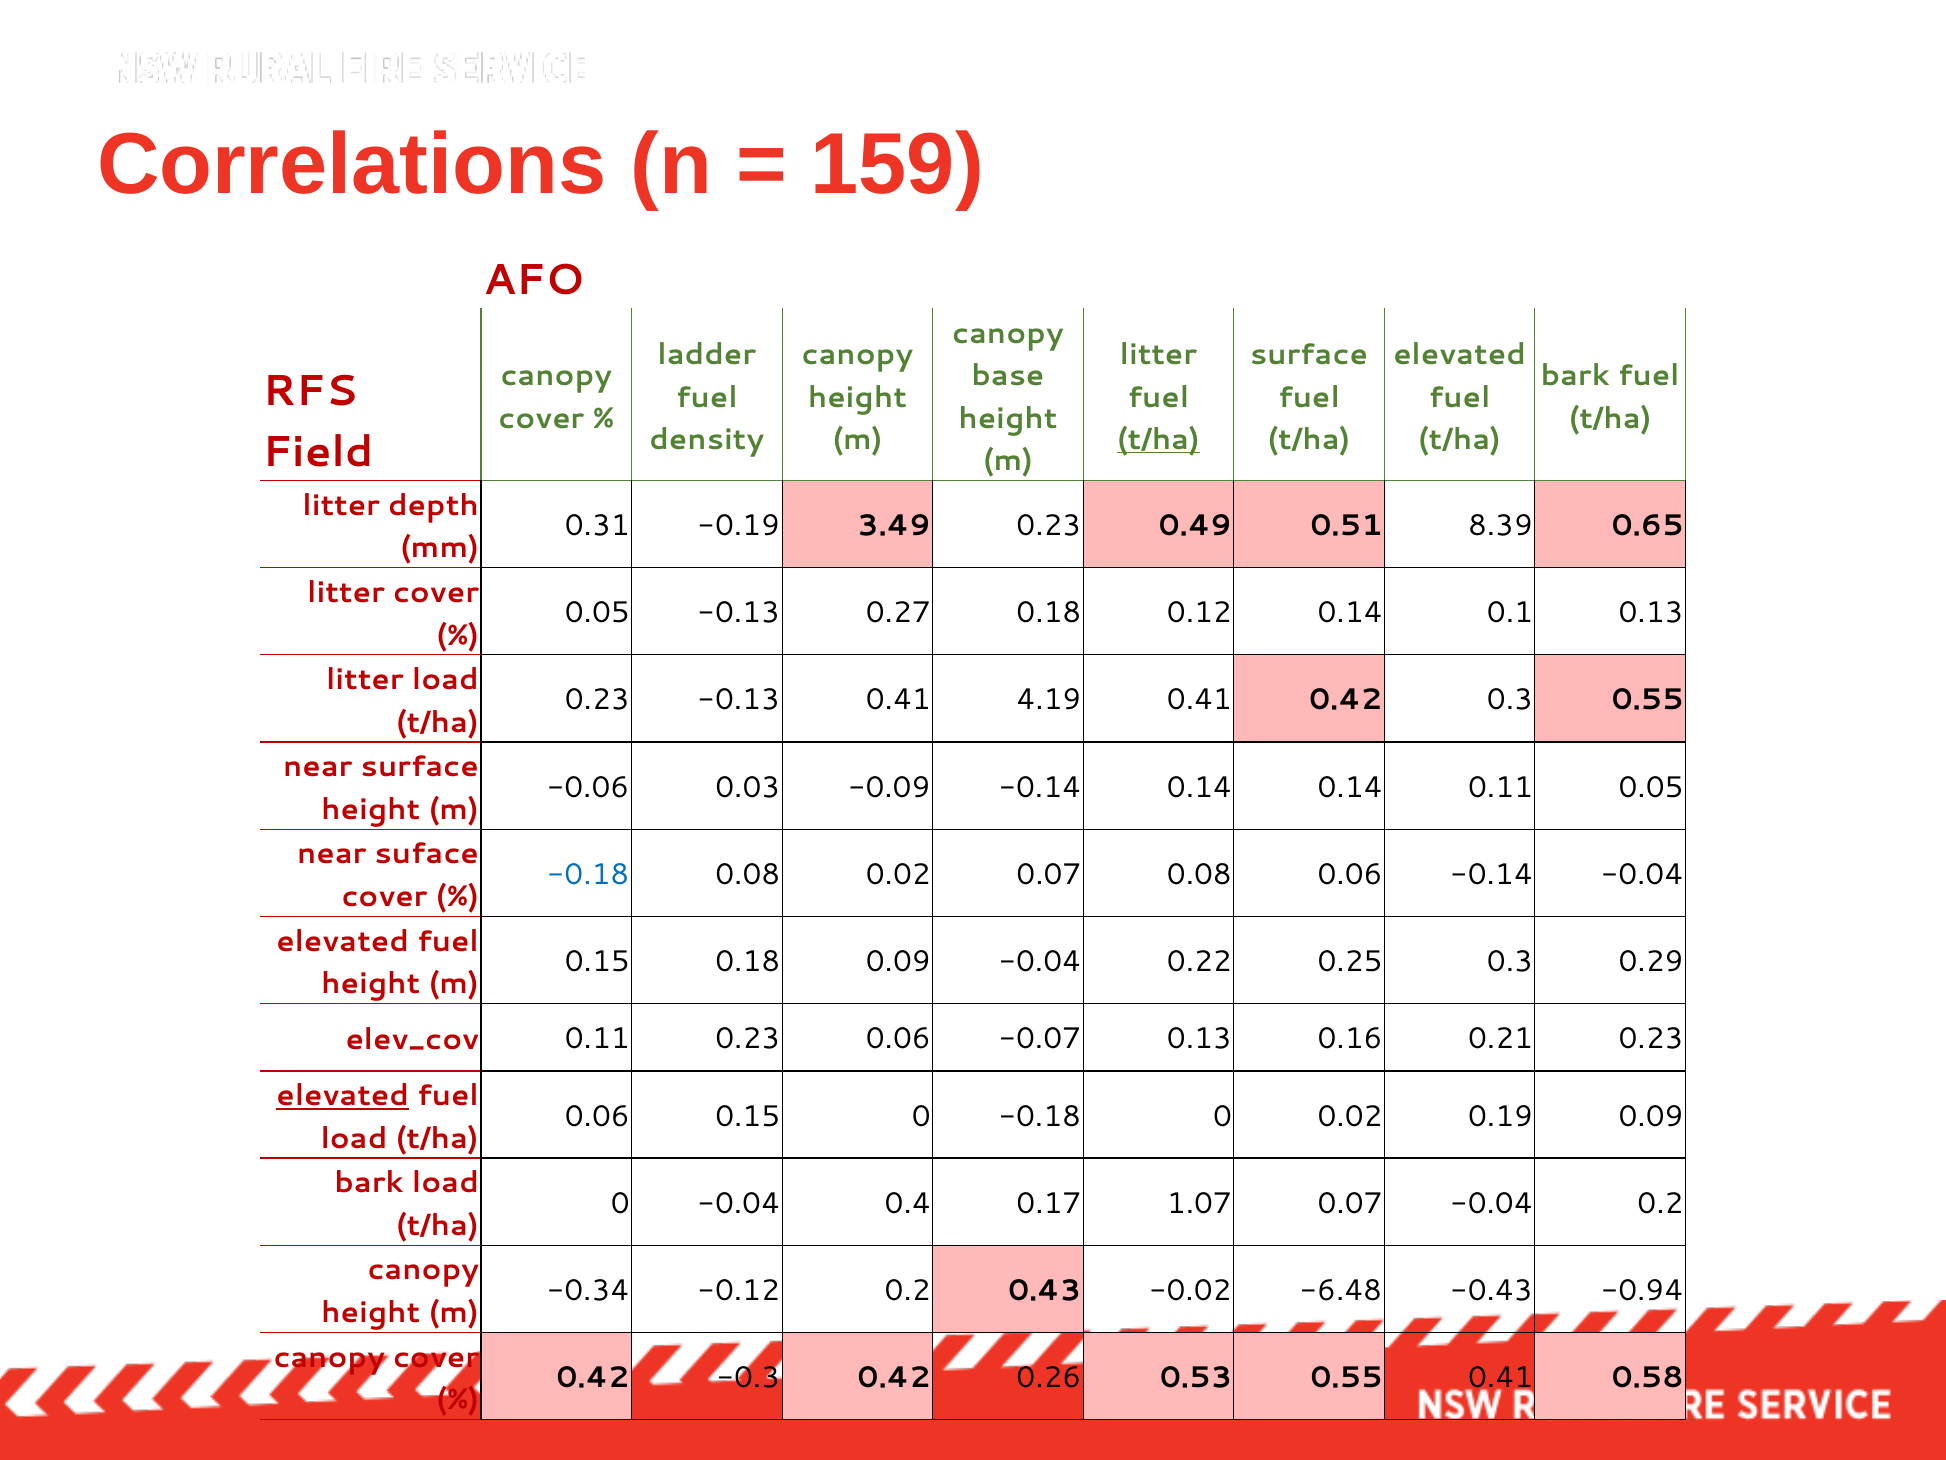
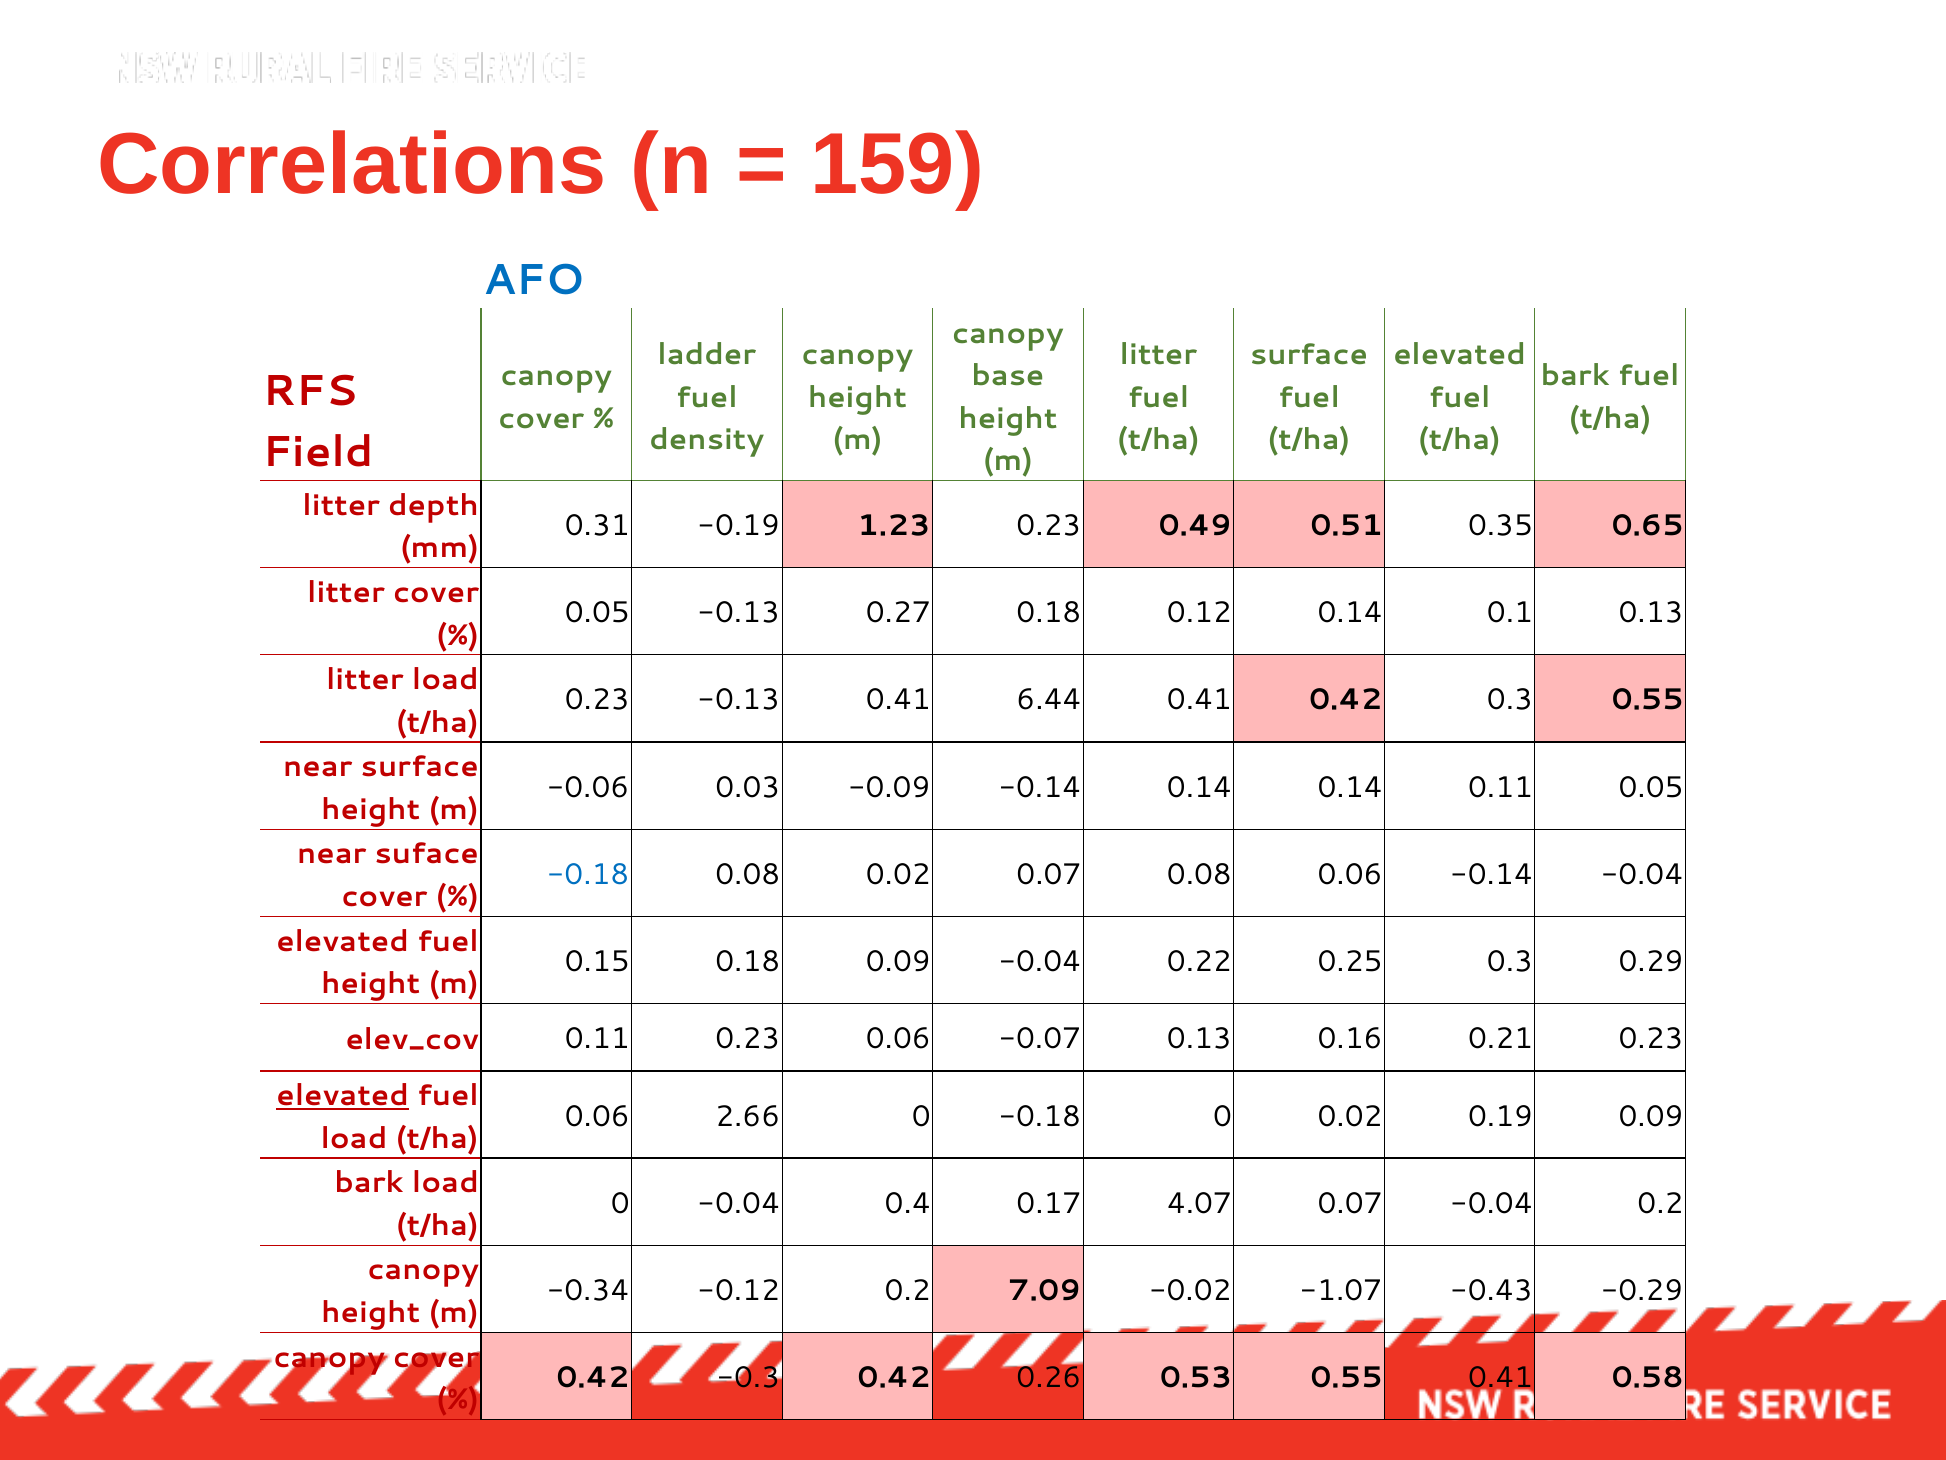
AFO colour: red -> blue
t/ha at (1158, 440) underline: present -> none
3.49: 3.49 -> 1.23
8.39: 8.39 -> 0.35
4.19: 4.19 -> 6.44
0.06 0.15: 0.15 -> 2.66
1.07: 1.07 -> 4.07
0.43: 0.43 -> 7.09
-6.48: -6.48 -> -1.07
-0.94: -0.94 -> -0.29
